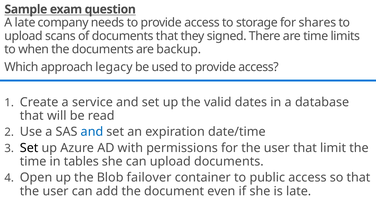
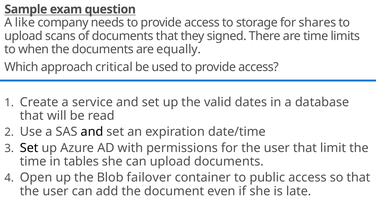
A late: late -> like
backup: backup -> equally
legacy: legacy -> critical
and at (92, 131) colour: blue -> black
